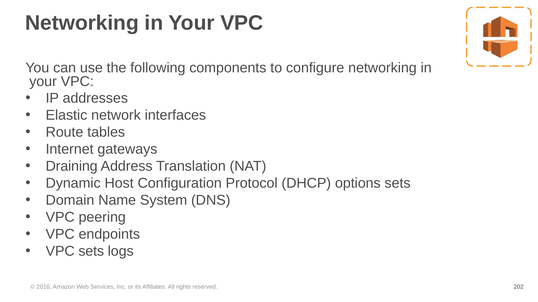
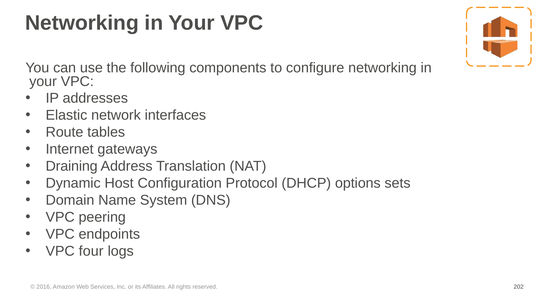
VPC sets: sets -> four
